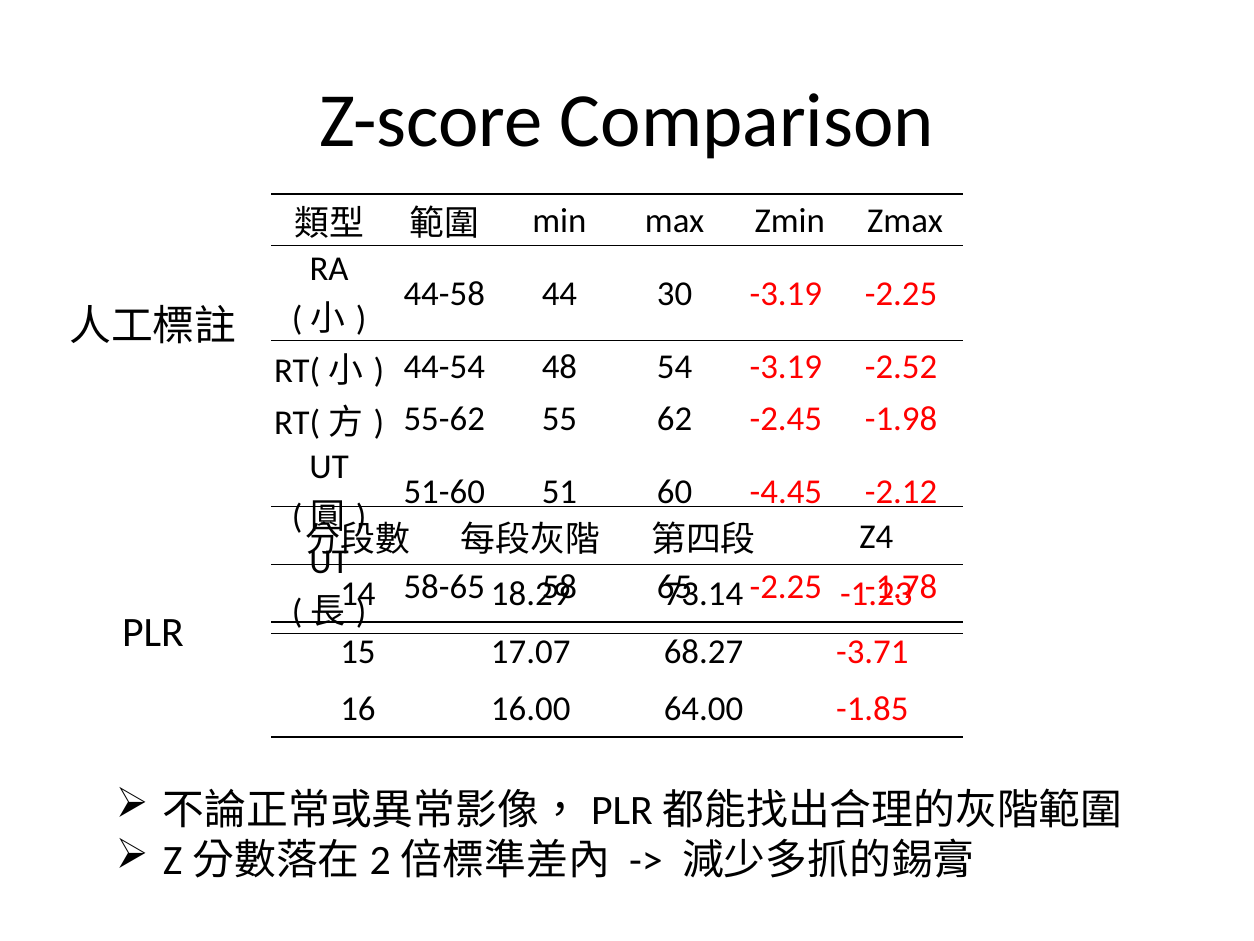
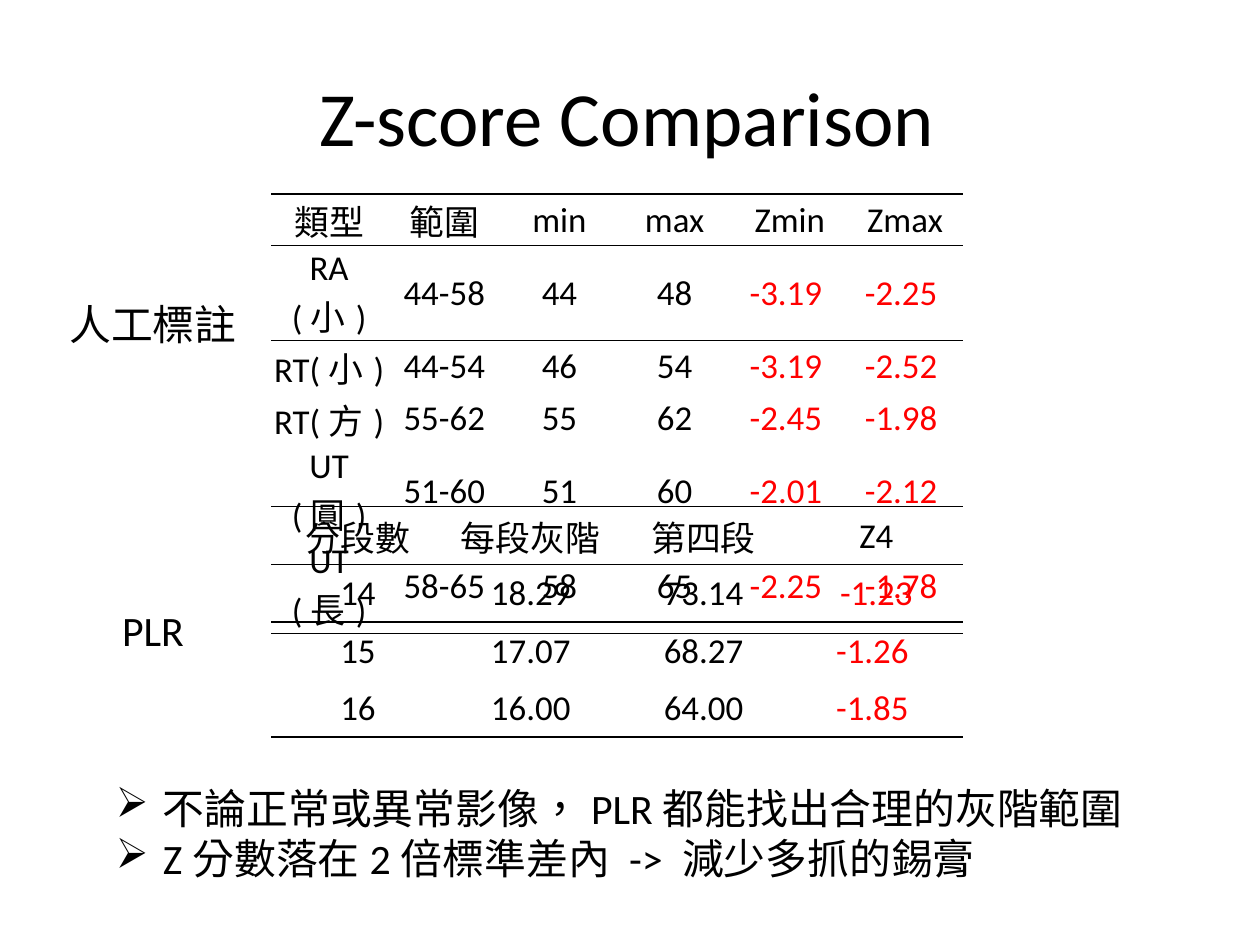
30: 30 -> 48
48: 48 -> 46
-4.45: -4.45 -> -2.01
-3.71: -3.71 -> -1.26
